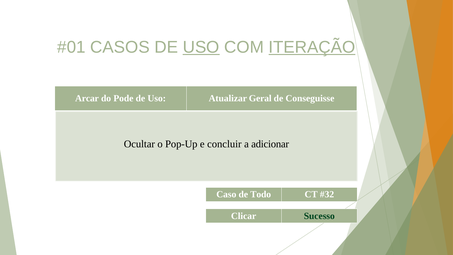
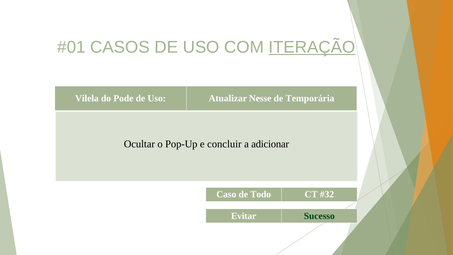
USO at (201, 47) underline: present -> none
Arcar: Arcar -> Vilela
Geral: Geral -> Nesse
Conseguisse: Conseguisse -> Temporária
Clicar: Clicar -> Evitar
